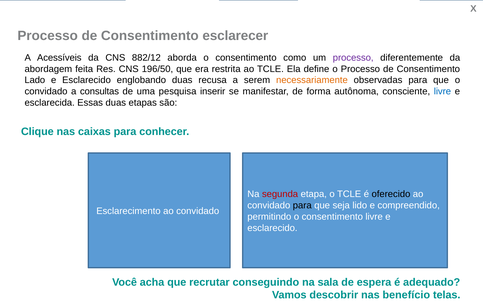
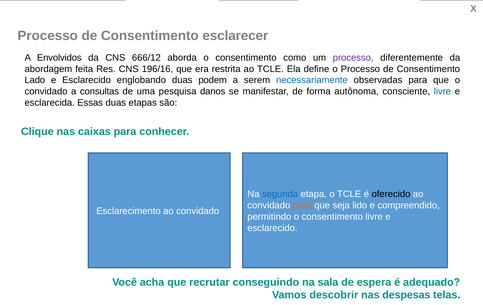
Acessíveis: Acessíveis -> Envolvidos
882/12: 882/12 -> 666/12
196/50: 196/50 -> 196/16
recusa: recusa -> podem
necessariamente colour: orange -> blue
inserir: inserir -> danos
segunda colour: red -> blue
para at (302, 206) colour: black -> orange
benefício: benefício -> despesas
